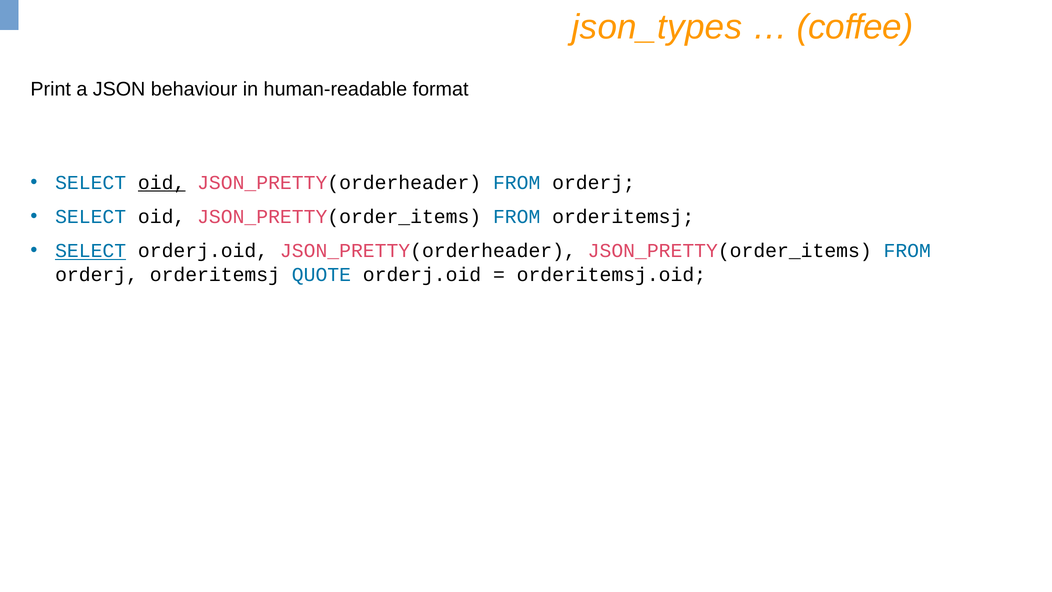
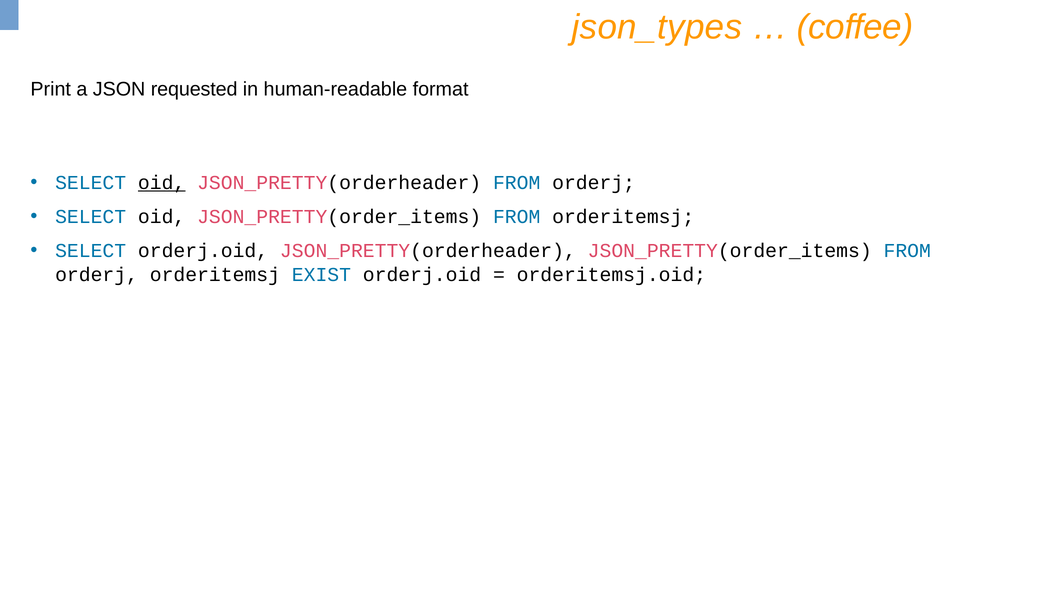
behaviour: behaviour -> requested
SELECT at (91, 251) underline: present -> none
QUOTE: QUOTE -> EXIST
